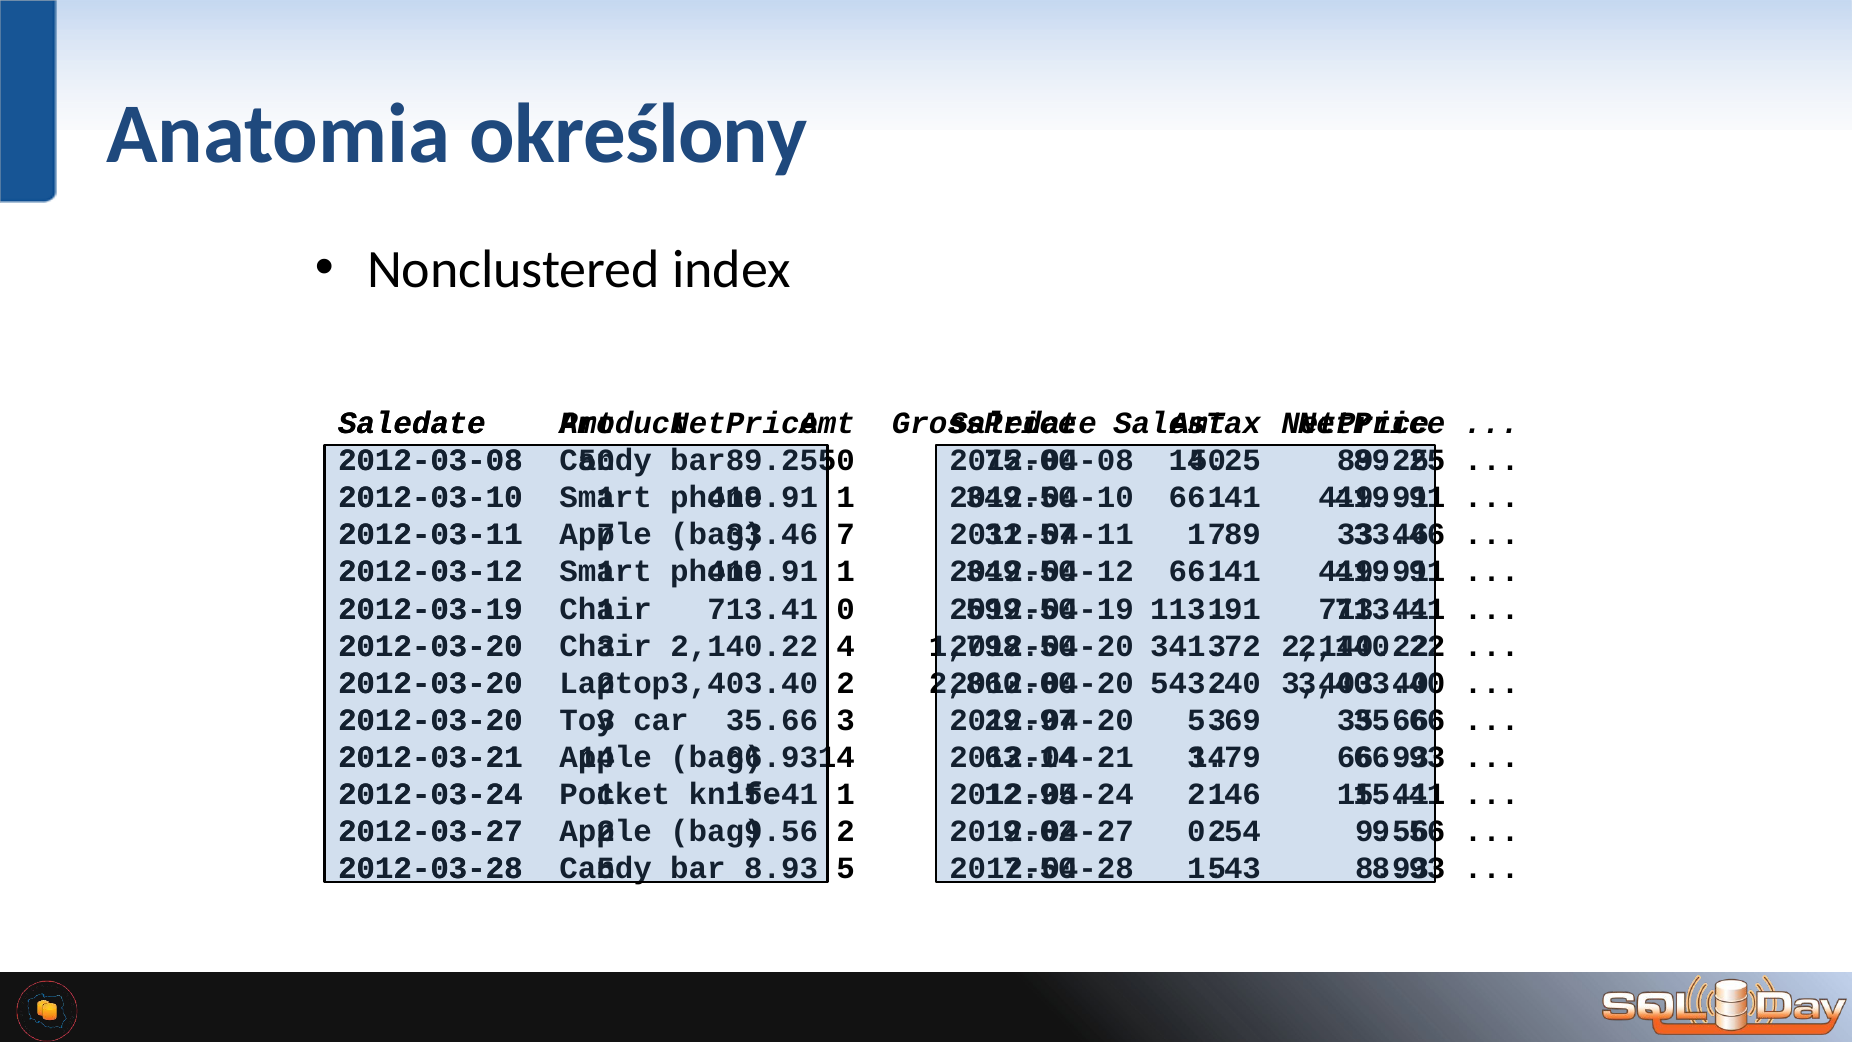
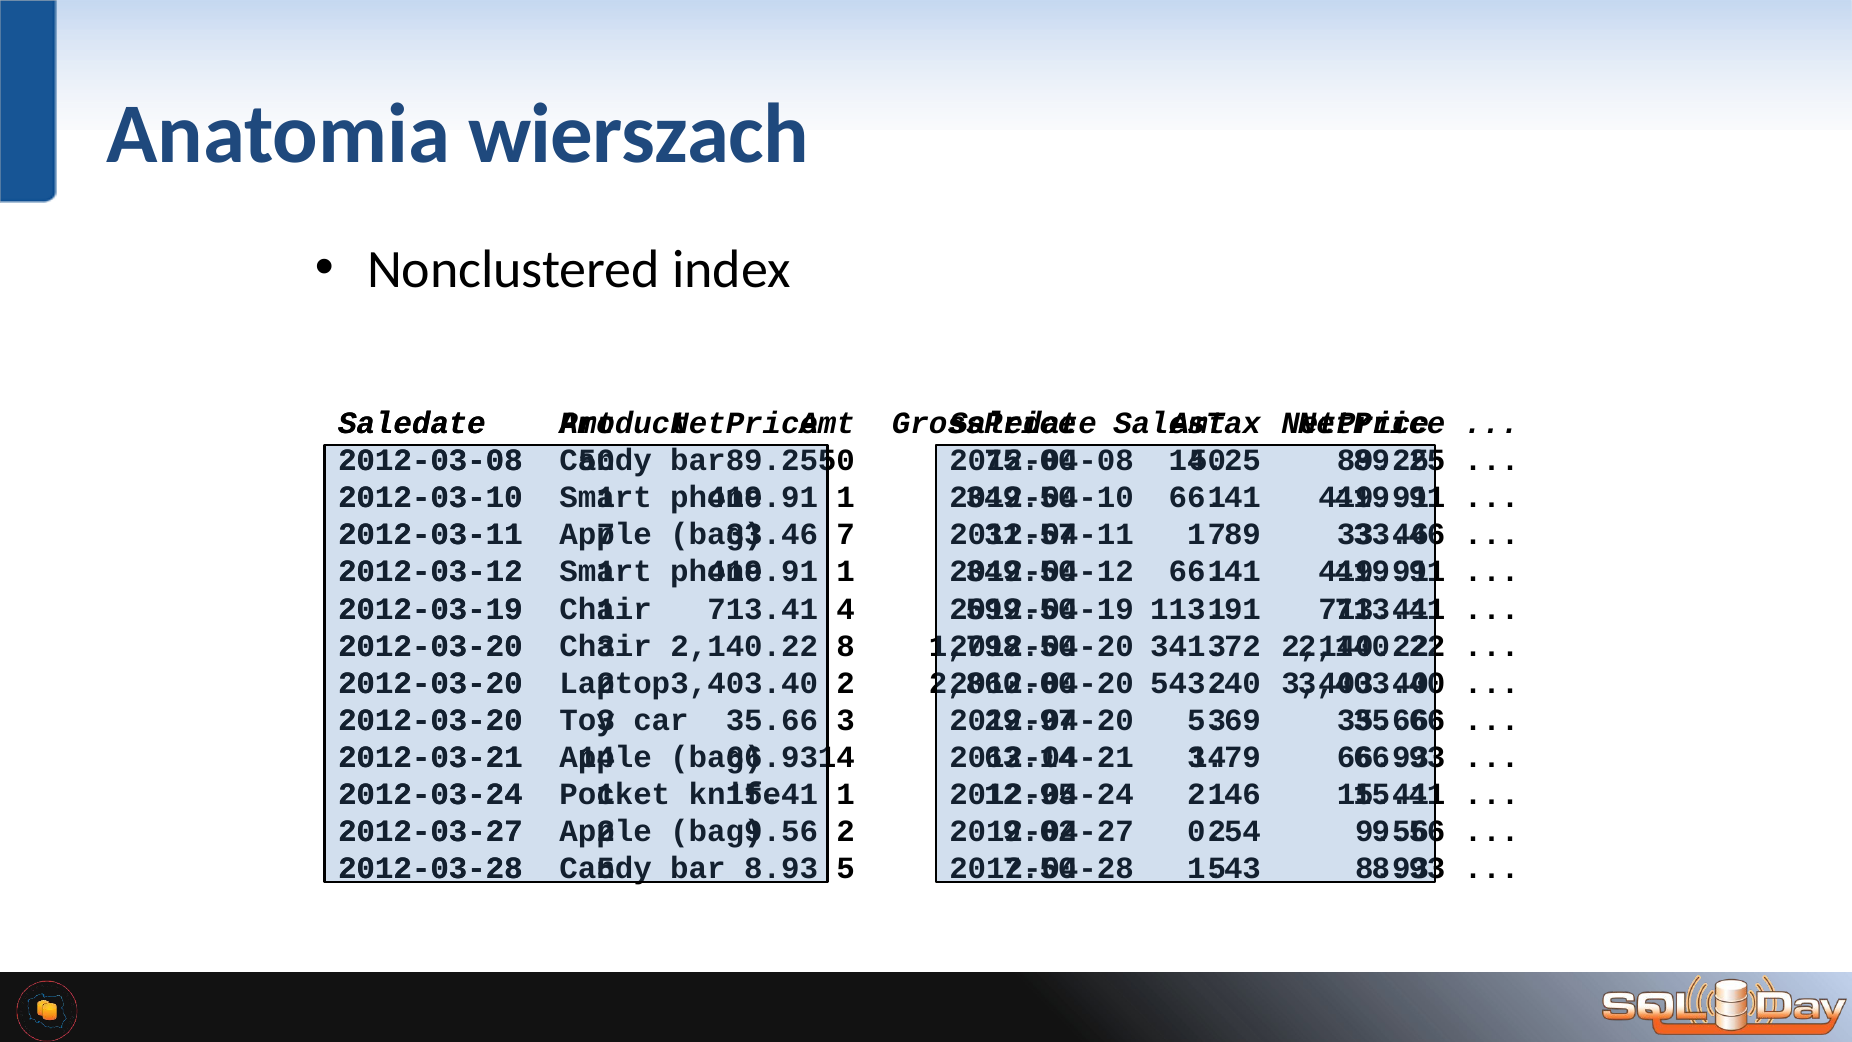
określony: określony -> wierszach
0: 0 -> 4
4: 4 -> 8
